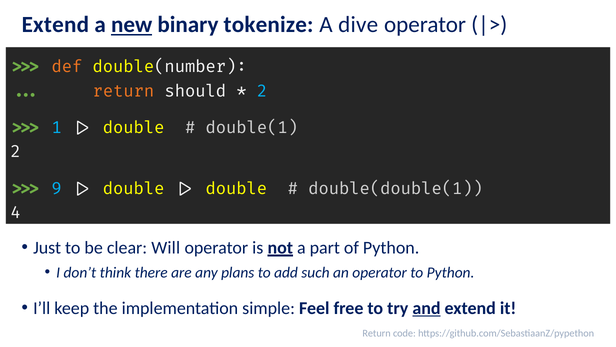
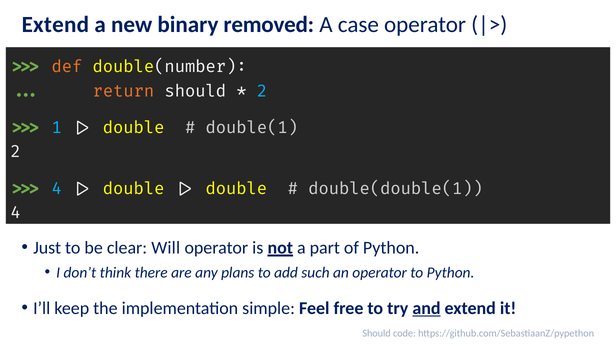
new underline: present -> none
tokenize: tokenize -> removed
dive: dive -> case
9 at (57, 189): 9 -> 4
Return at (377, 333): Return -> Should
